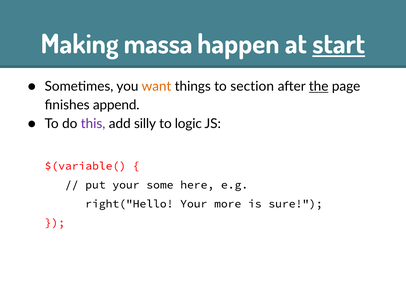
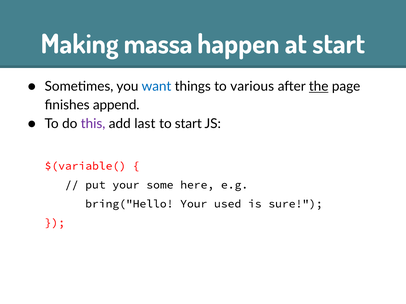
start at (339, 45) underline: present -> none
want colour: orange -> blue
section: section -> various
silly: silly -> last
to logic: logic -> start
right("Hello: right("Hello -> bring("Hello
more: more -> used
